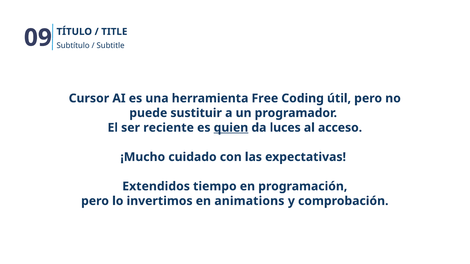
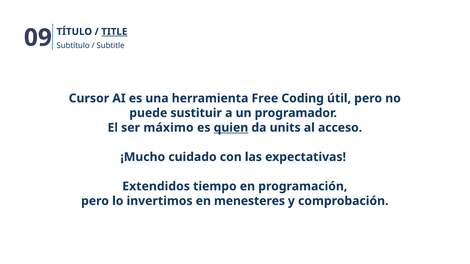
TITLE underline: none -> present
reciente: reciente -> máximo
luces: luces -> units
animations: animations -> menesteres
